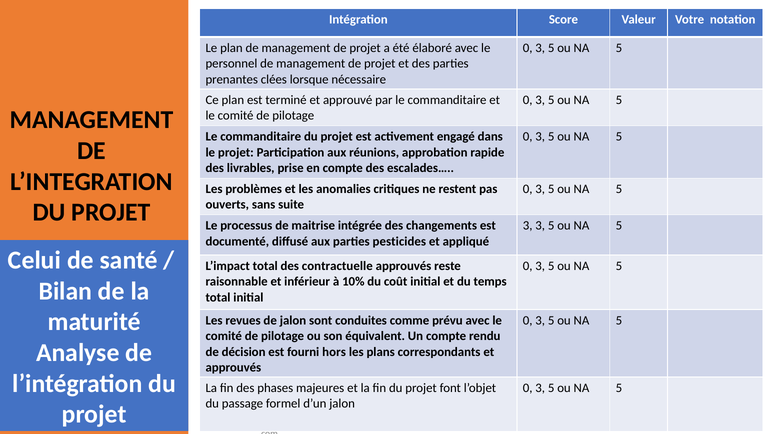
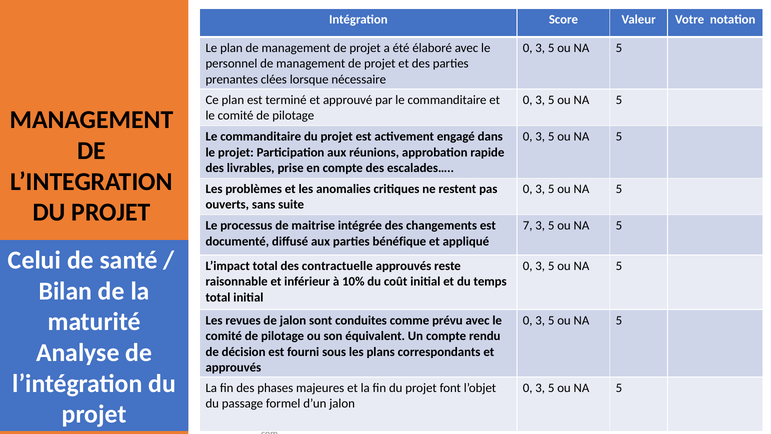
3 at (528, 226): 3 -> 7
pesticides: pesticides -> bénéfique
hors: hors -> sous
